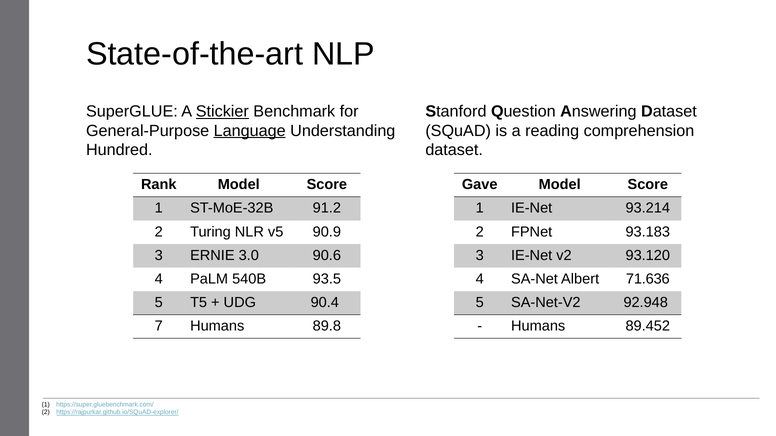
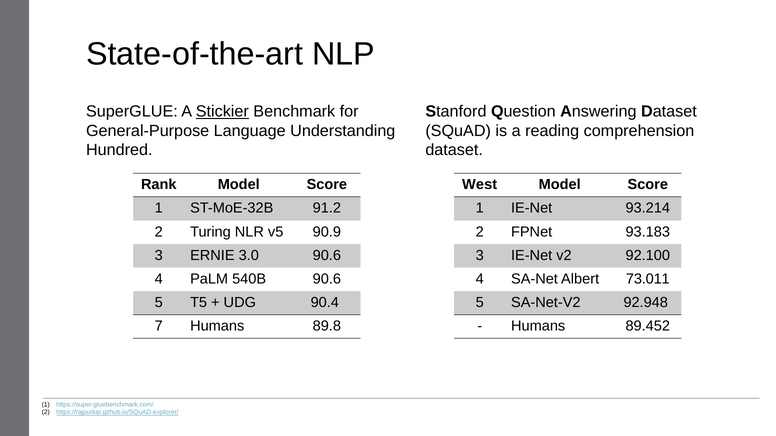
Language underline: present -> none
Gave: Gave -> West
93.120: 93.120 -> 92.100
540B 93.5: 93.5 -> 90.6
71.636: 71.636 -> 73.011
